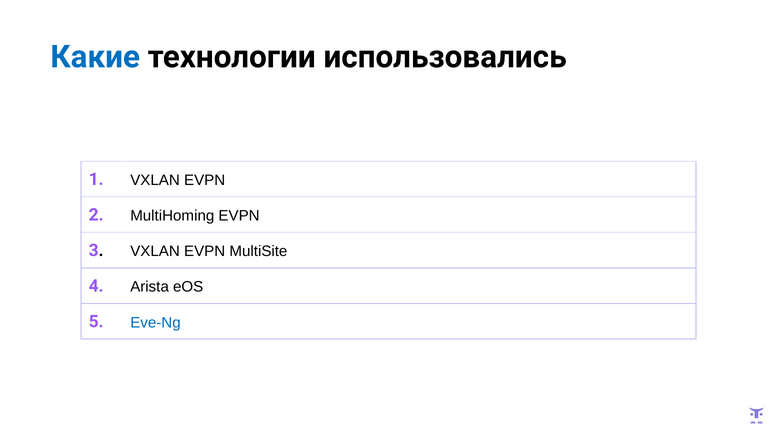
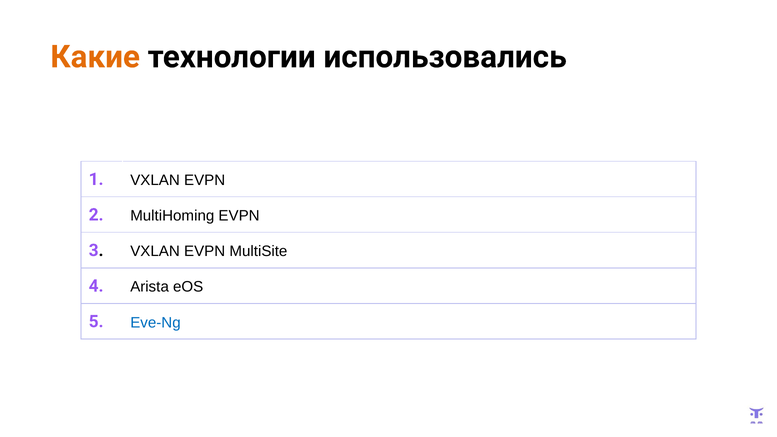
Какие colour: blue -> orange
